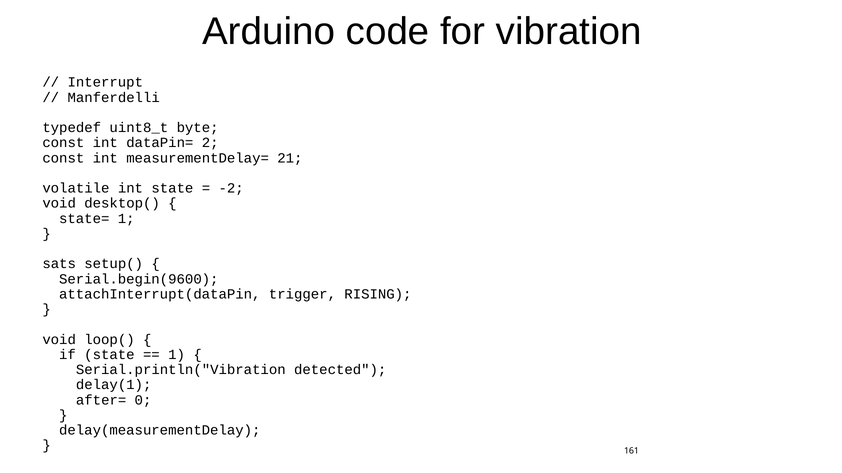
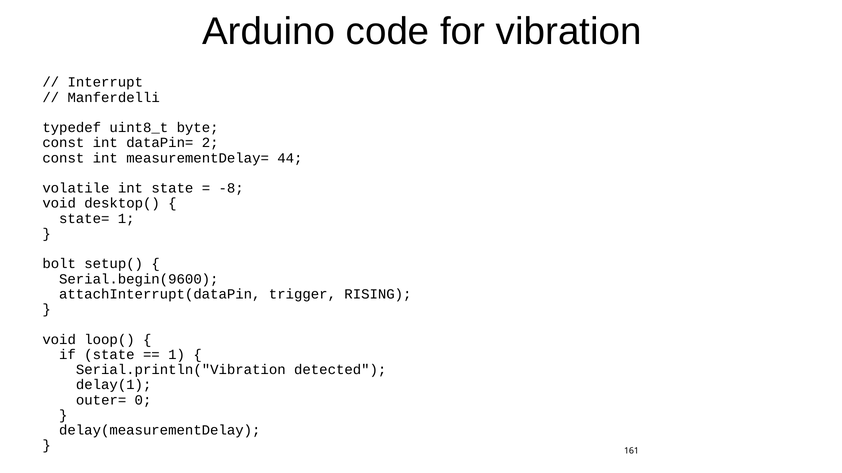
21: 21 -> 44
-2: -2 -> -8
sats: sats -> bolt
after=: after= -> outer=
